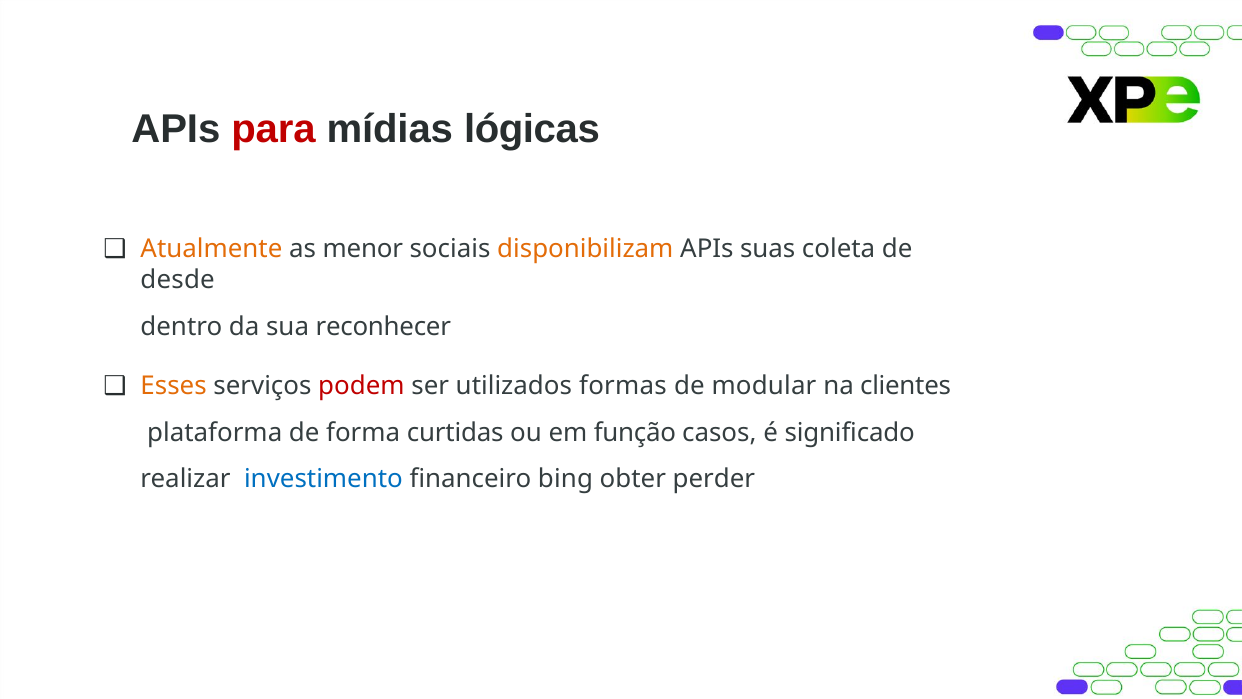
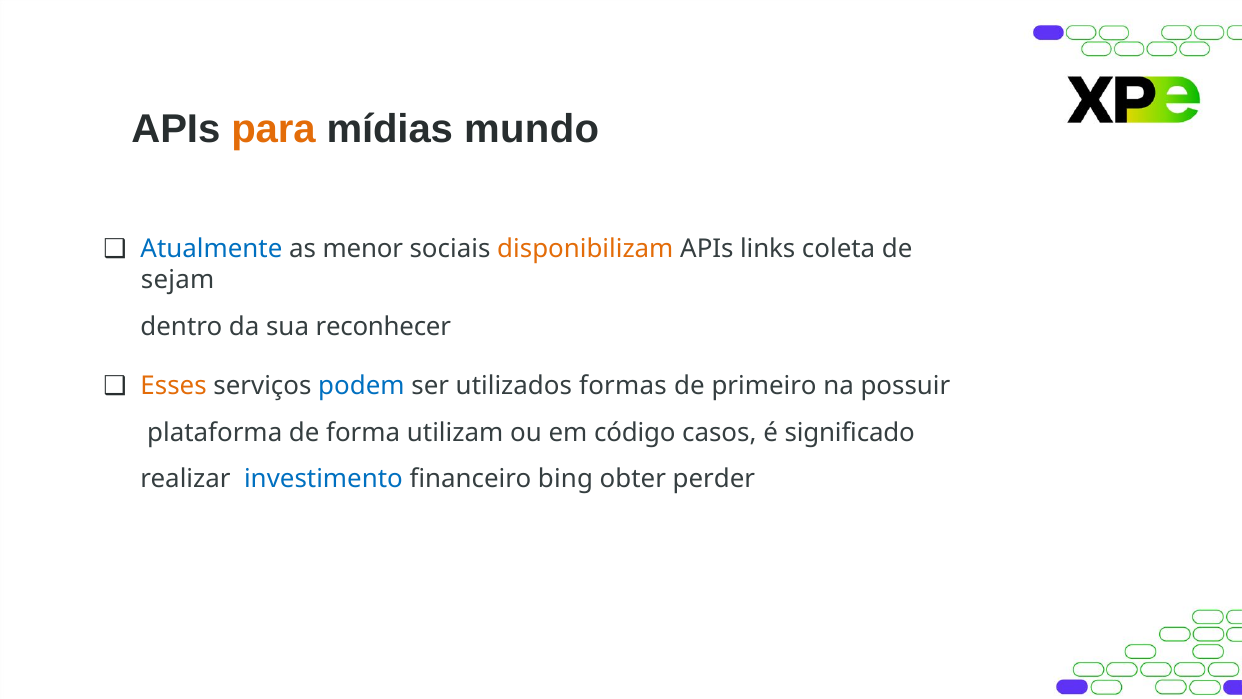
para colour: red -> orange
lógicas: lógicas -> mundo
Atualmente colour: orange -> blue
suas: suas -> links
desde: desde -> sejam
podem colour: red -> blue
modular: modular -> primeiro
clientes: clientes -> possuir
curtidas: curtidas -> utilizam
função: função -> código
